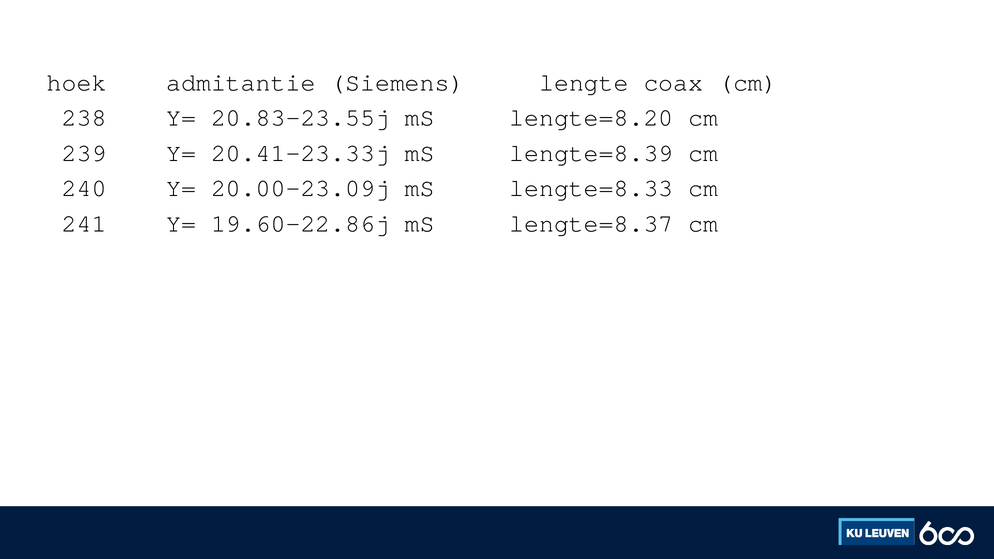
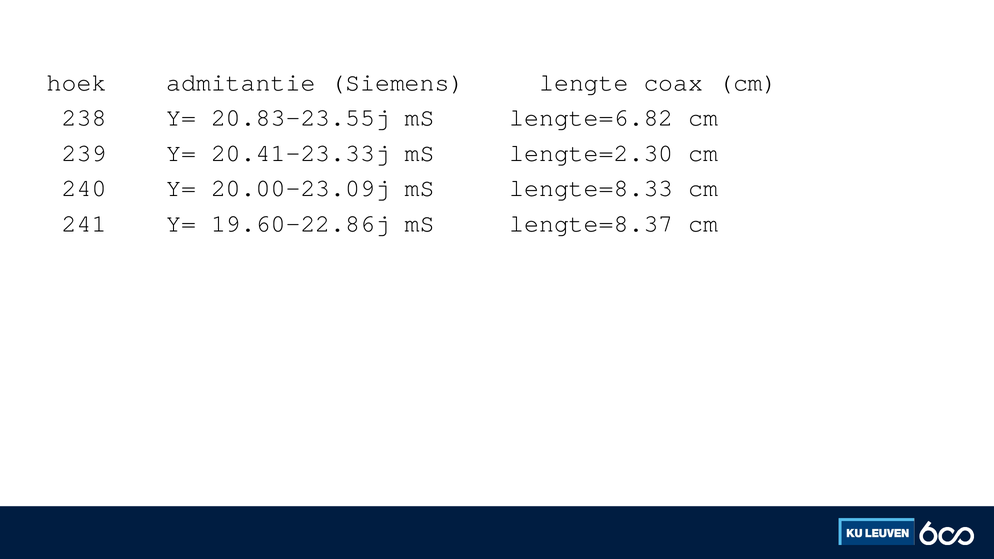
lengte=8.20: lengte=8.20 -> lengte=6.82
lengte=8.39: lengte=8.39 -> lengte=2.30
